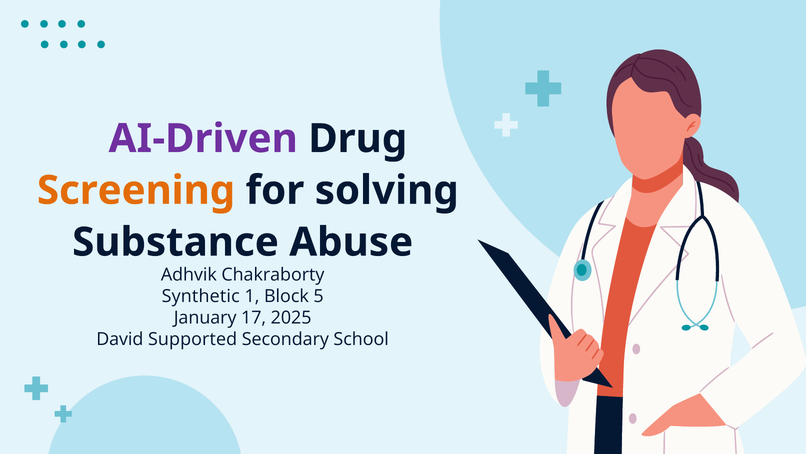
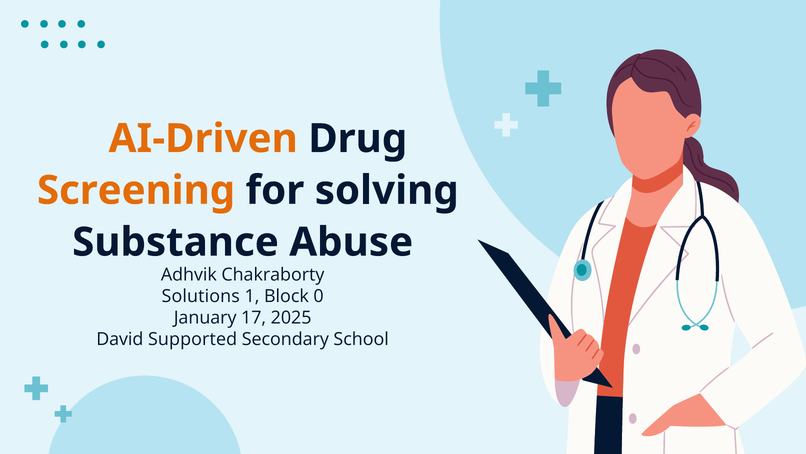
AI-Driven colour: purple -> orange
Synthetic: Synthetic -> Solutions
5: 5 -> 0
